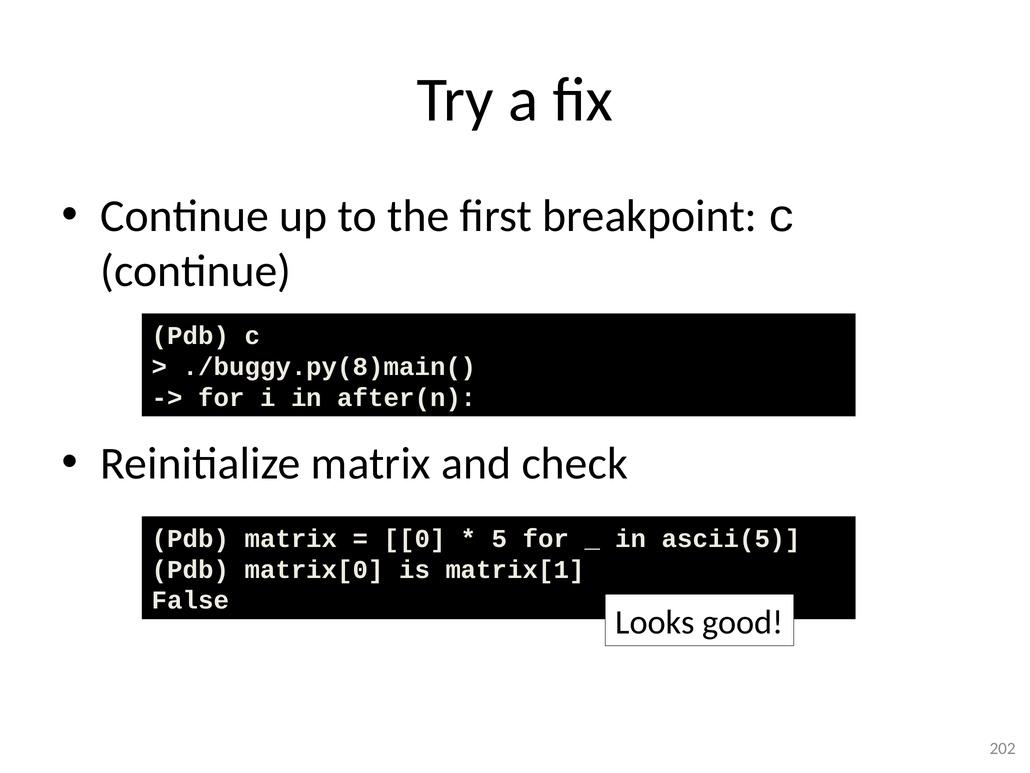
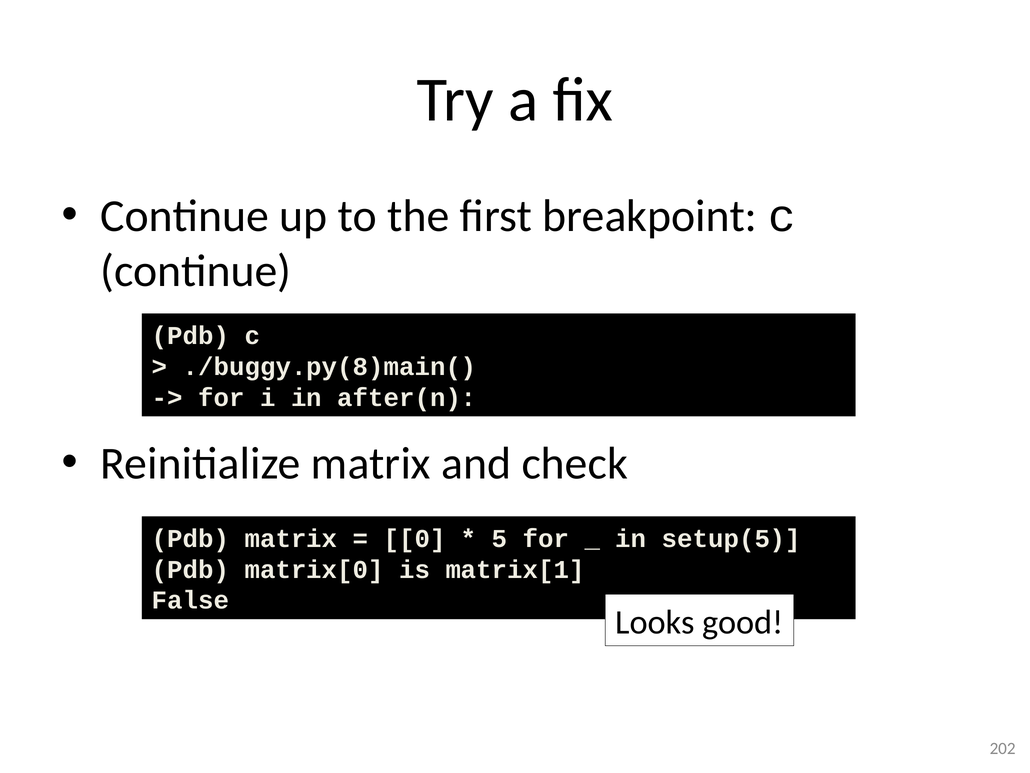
ascii(5: ascii(5 -> setup(5
